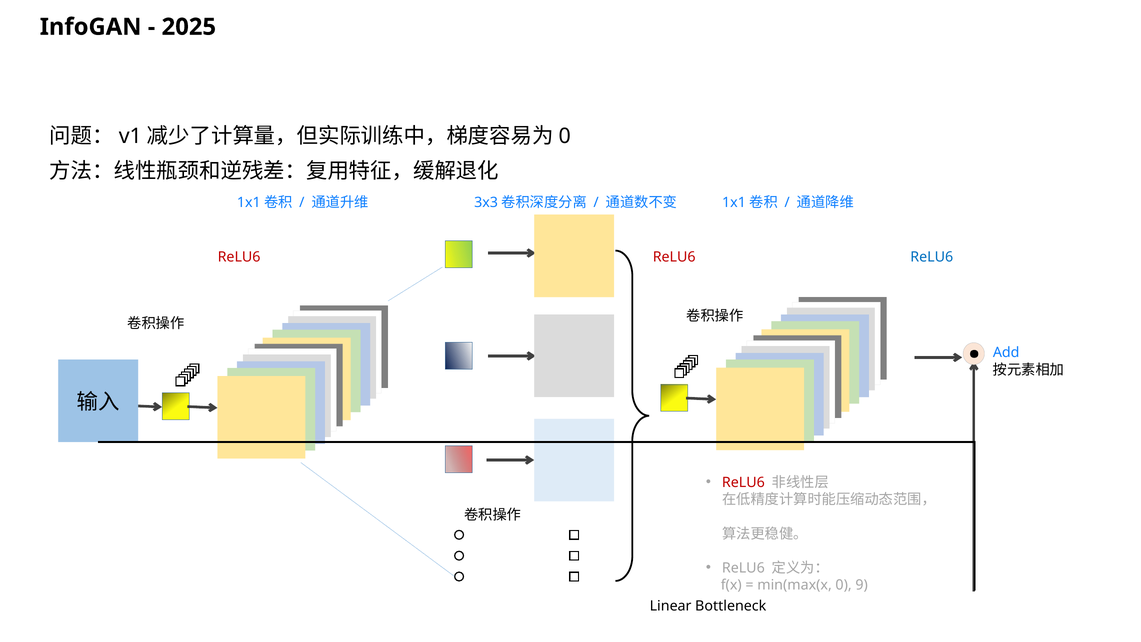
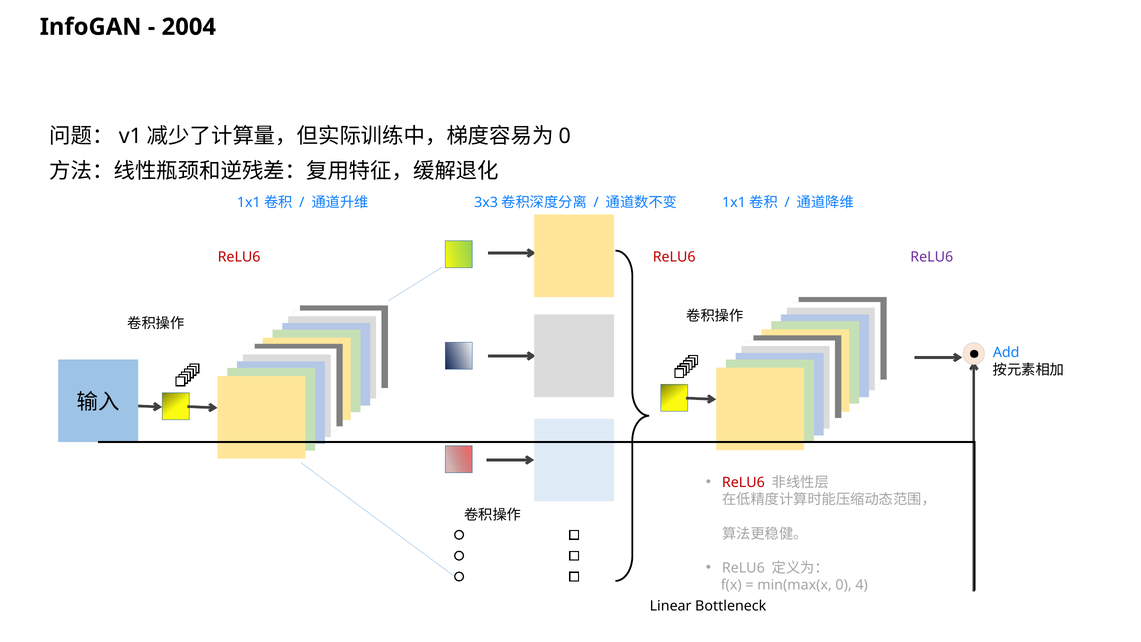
2025: 2025 -> 2004
ReLU6 at (932, 257) colour: blue -> purple
9: 9 -> 4
